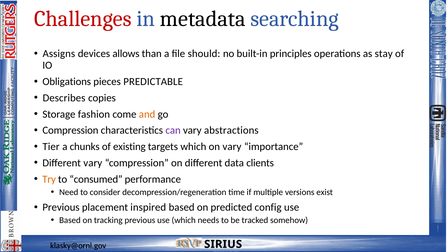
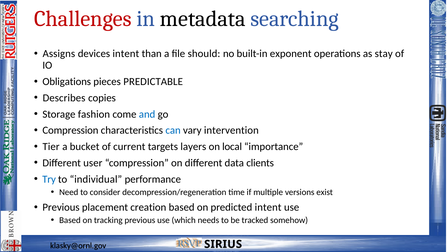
devices allows: allows -> intent
principles: principles -> exponent
and colour: orange -> blue
can colour: purple -> blue
abstractions: abstractions -> intervention
chunks: chunks -> bucket
existing: existing -> current
targets which: which -> layers
on vary: vary -> local
Different vary: vary -> user
Try colour: orange -> blue
consumed: consumed -> individual
inspired: inspired -> creation
predicted config: config -> intent
